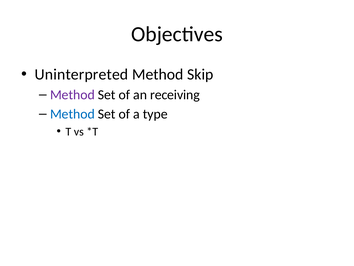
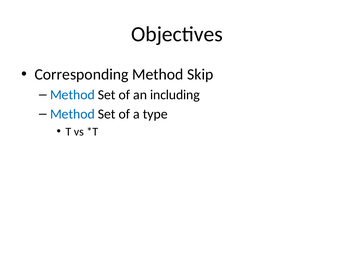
Uninterpreted: Uninterpreted -> Corresponding
Method at (72, 95) colour: purple -> blue
receiving: receiving -> including
